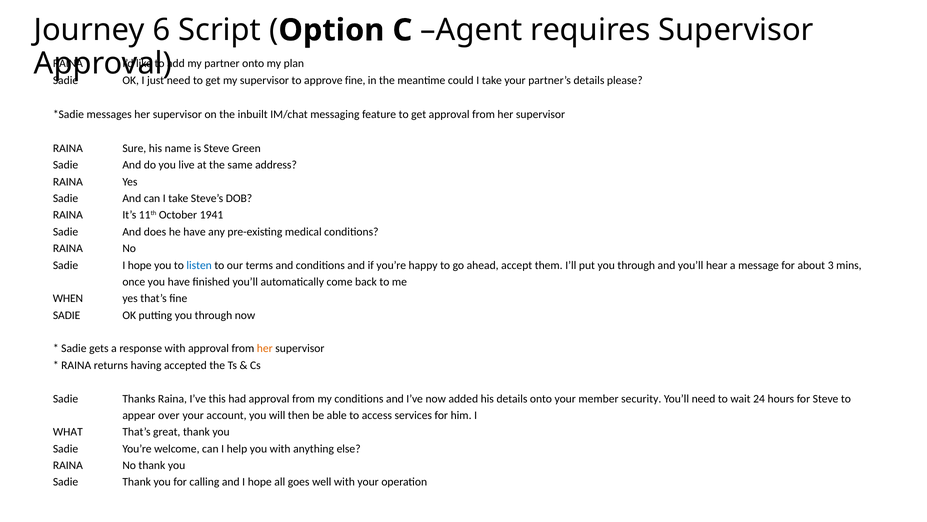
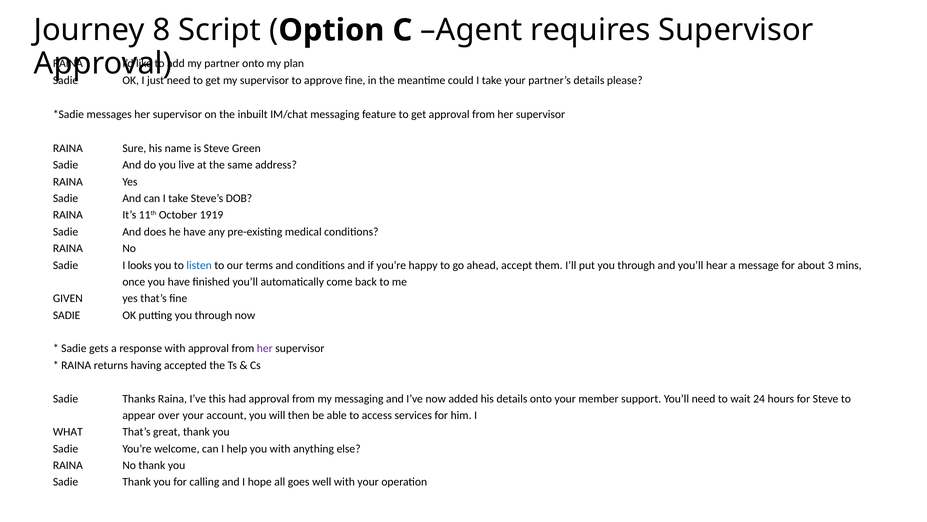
6: 6 -> 8
1941: 1941 -> 1919
Sadie I hope: hope -> looks
WHEN: WHEN -> GIVEN
her at (265, 348) colour: orange -> purple
my conditions: conditions -> messaging
security: security -> support
